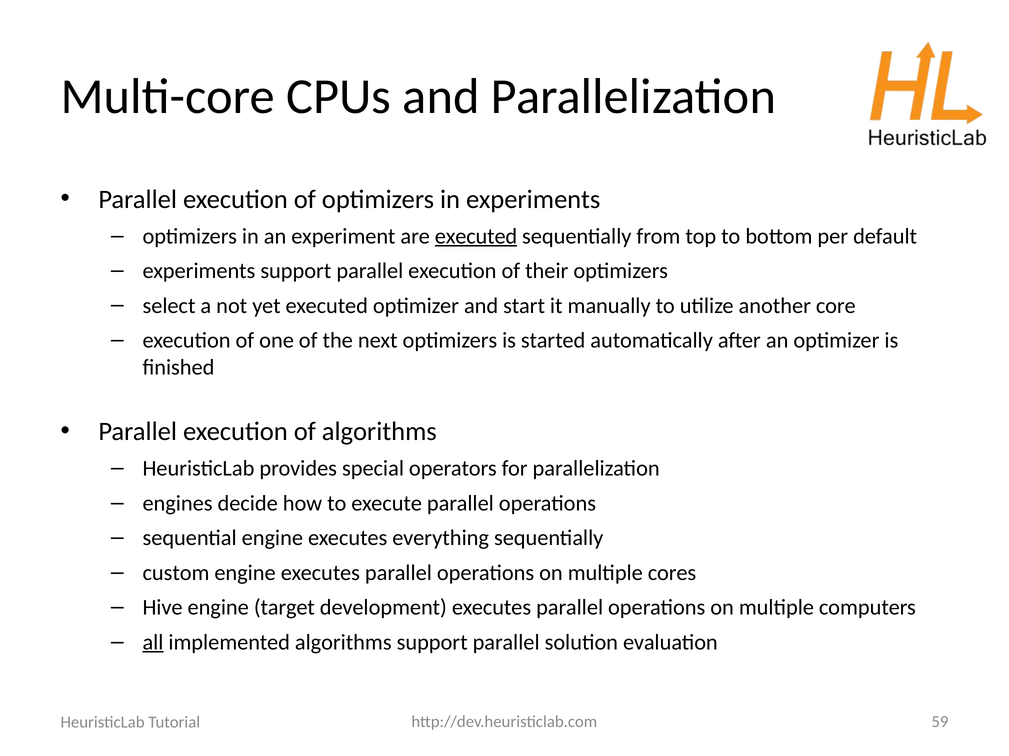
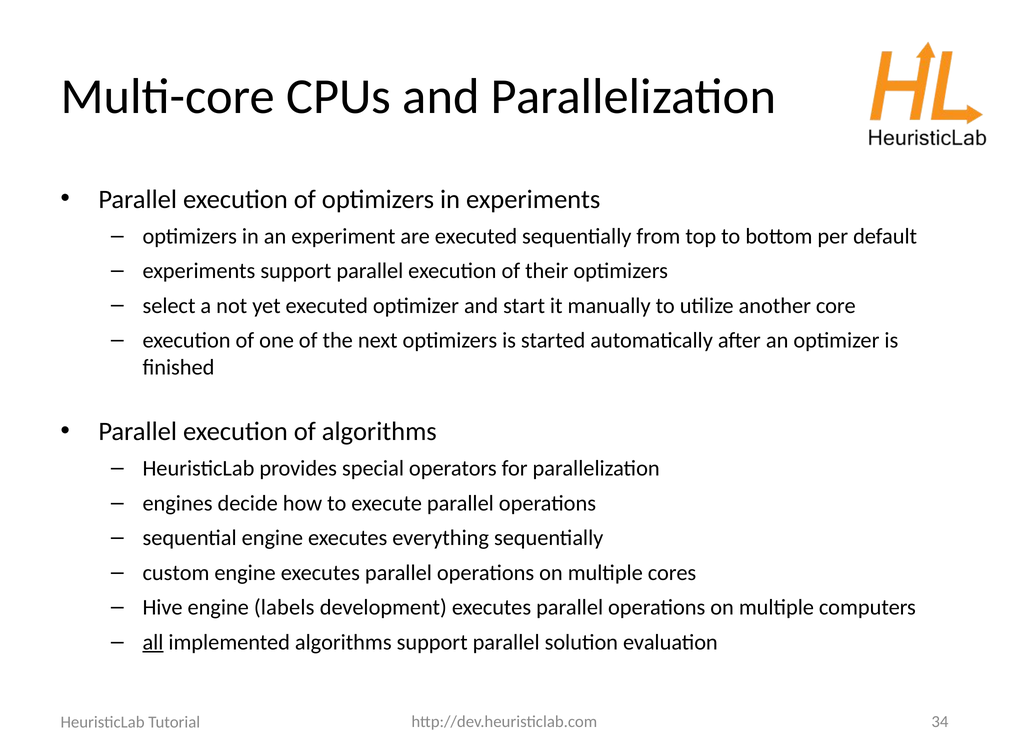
executed at (476, 236) underline: present -> none
target: target -> labels
59: 59 -> 34
